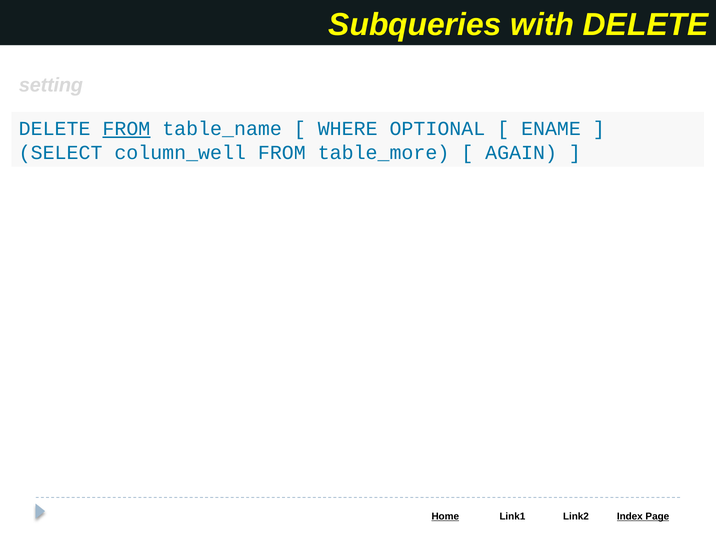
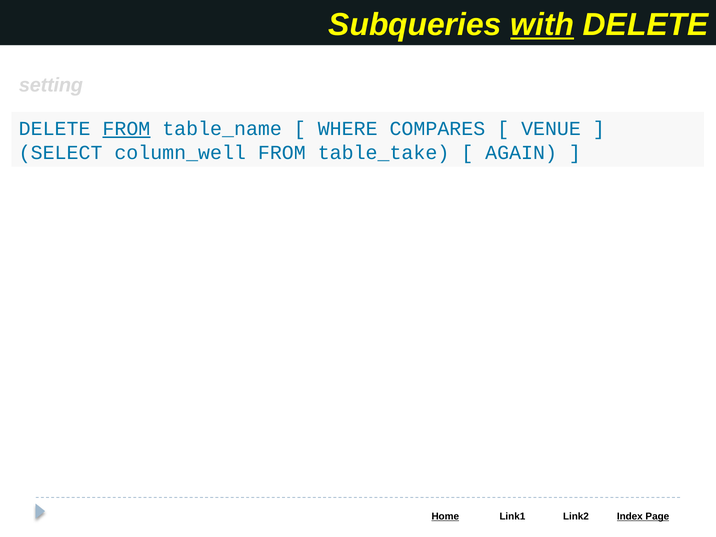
with underline: none -> present
OPTIONAL: OPTIONAL -> COMPARES
ENAME: ENAME -> VENUE
table_more: table_more -> table_take
